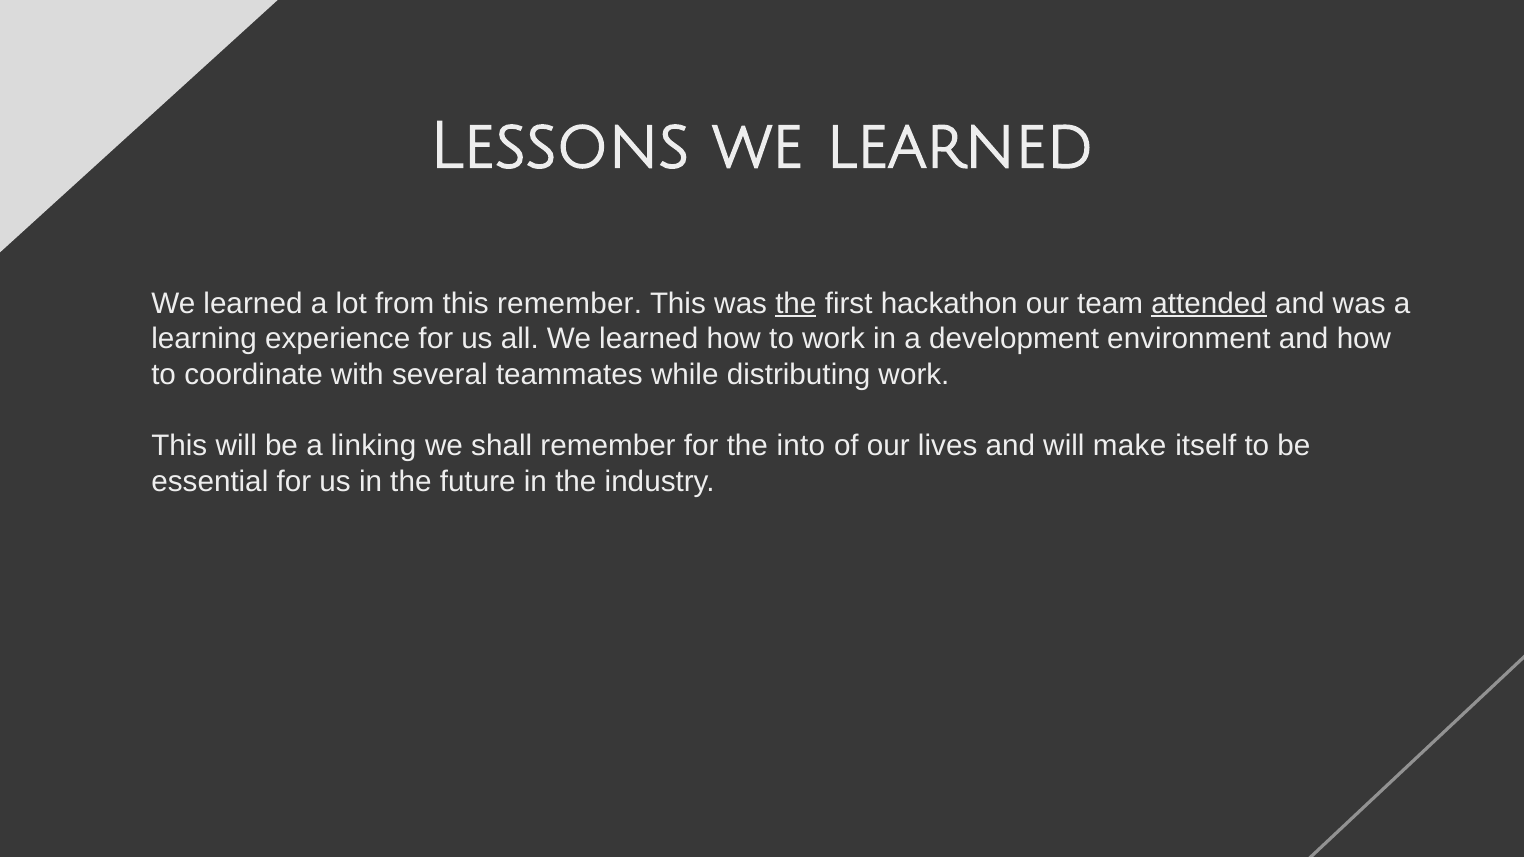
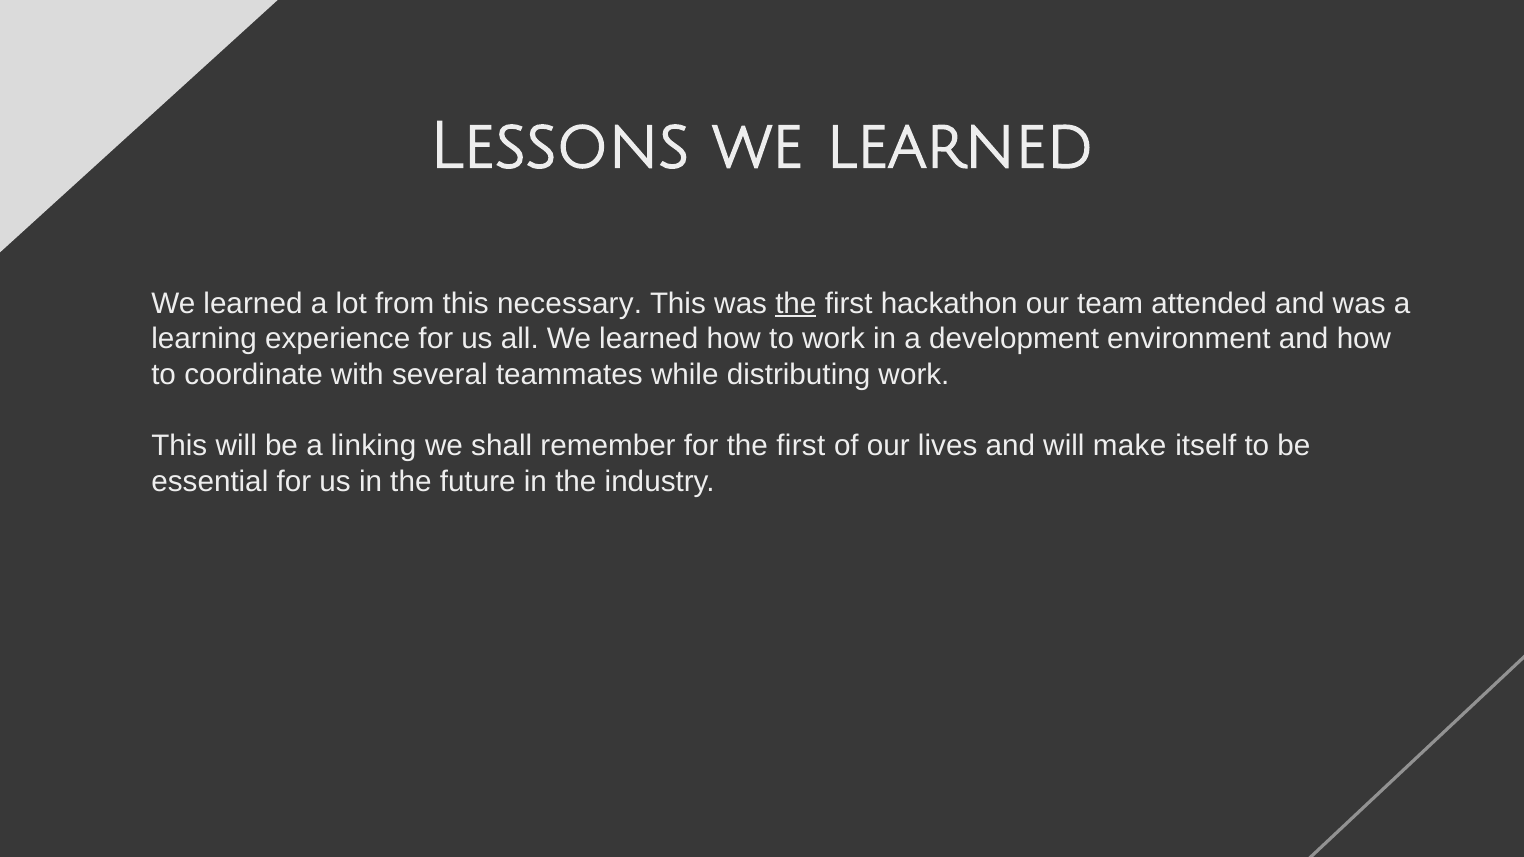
this remember: remember -> necessary
attended underline: present -> none
for the into: into -> first
